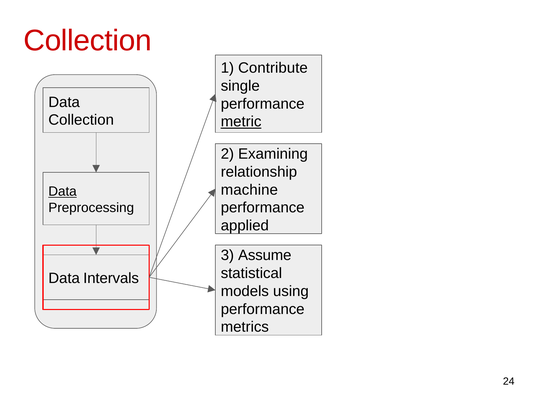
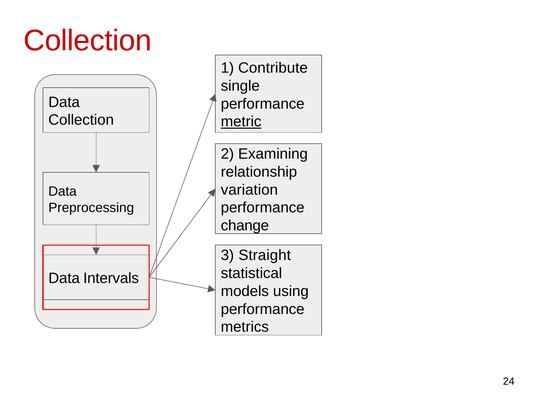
machine: machine -> variation
Data at (63, 191) underline: present -> none
applied: applied -> change
Assume: Assume -> Straight
